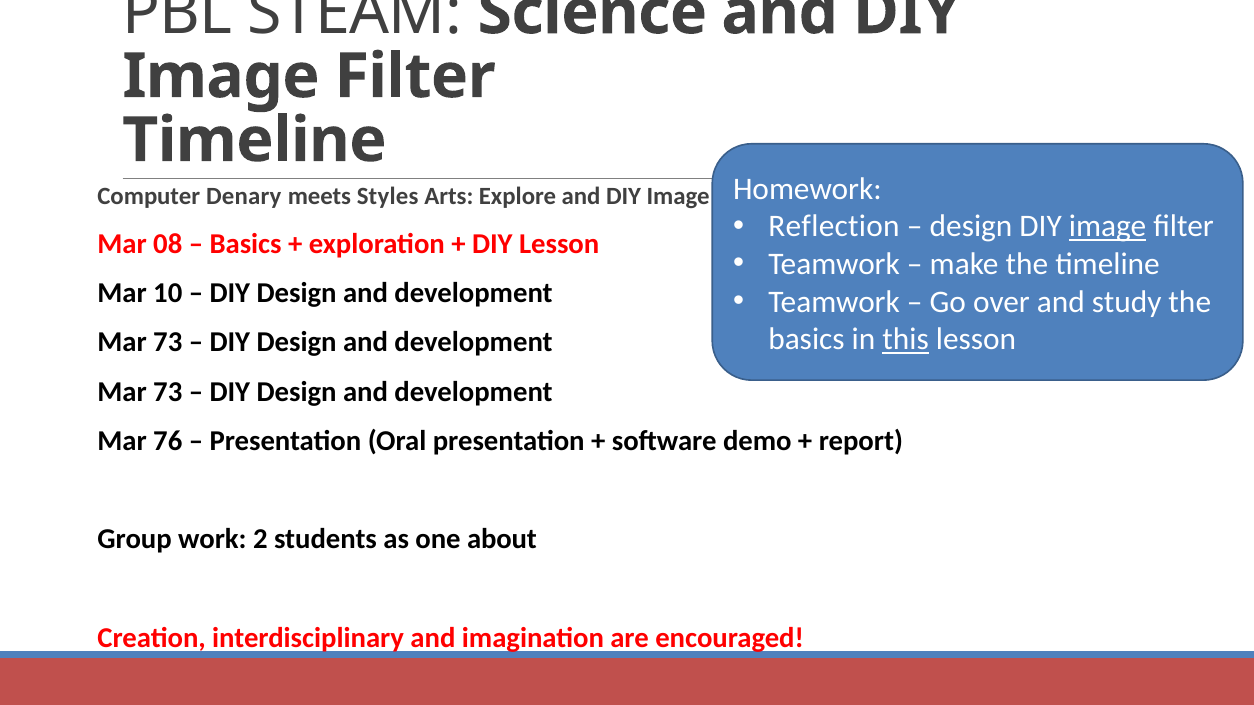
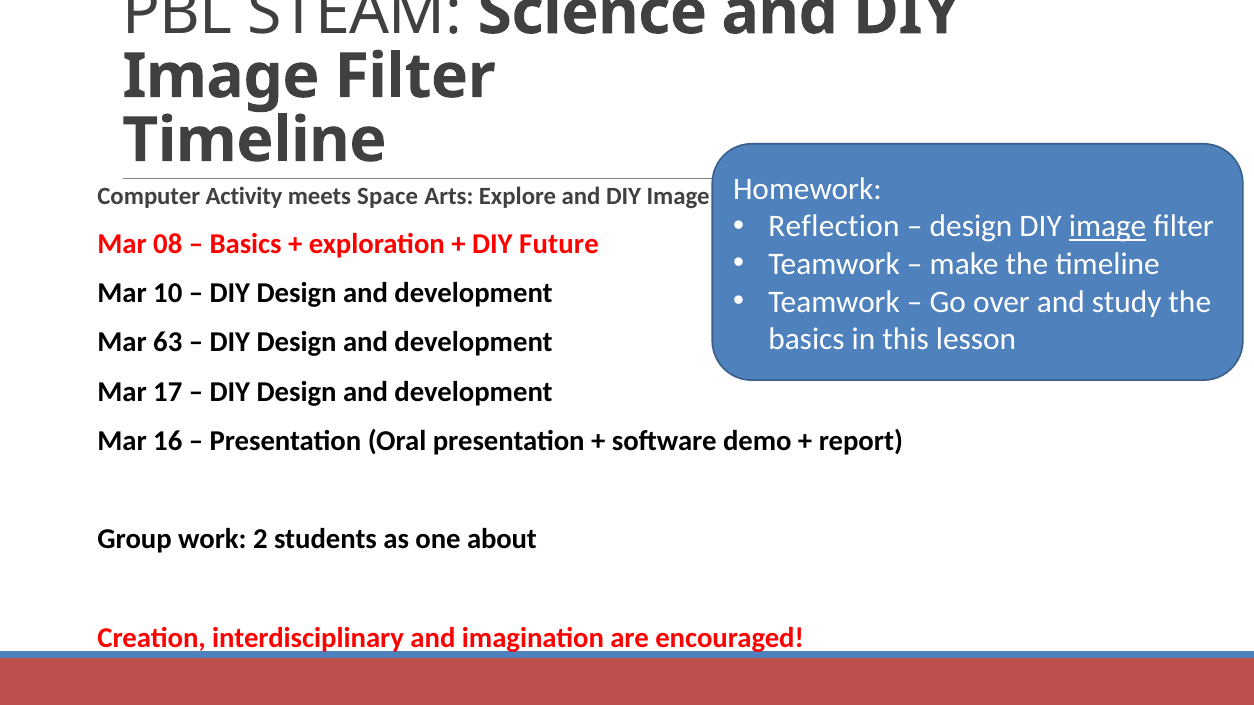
Denary: Denary -> Activity
Styles: Styles -> Space
DIY Lesson: Lesson -> Future
this underline: present -> none
73 at (168, 342): 73 -> 63
73 at (168, 392): 73 -> 17
76: 76 -> 16
